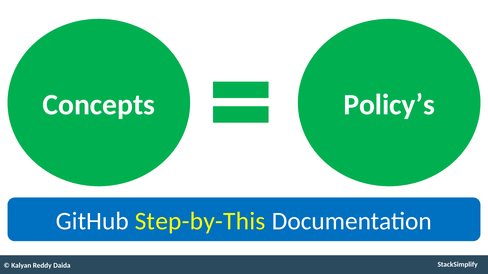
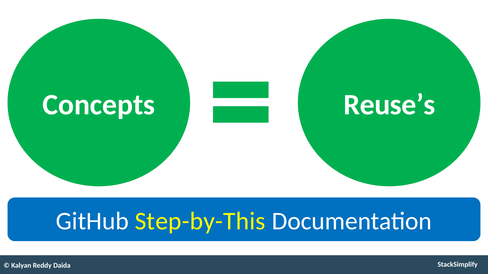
Policy’s: Policy’s -> Reuse’s
